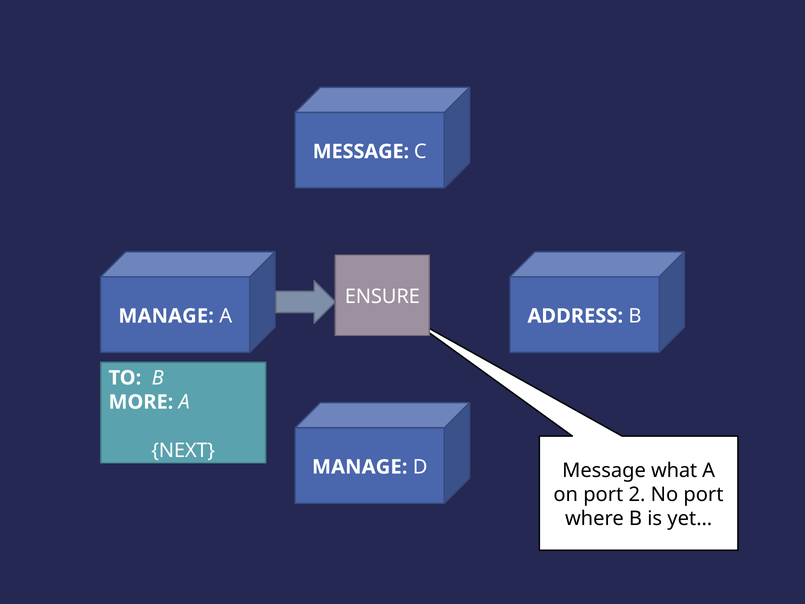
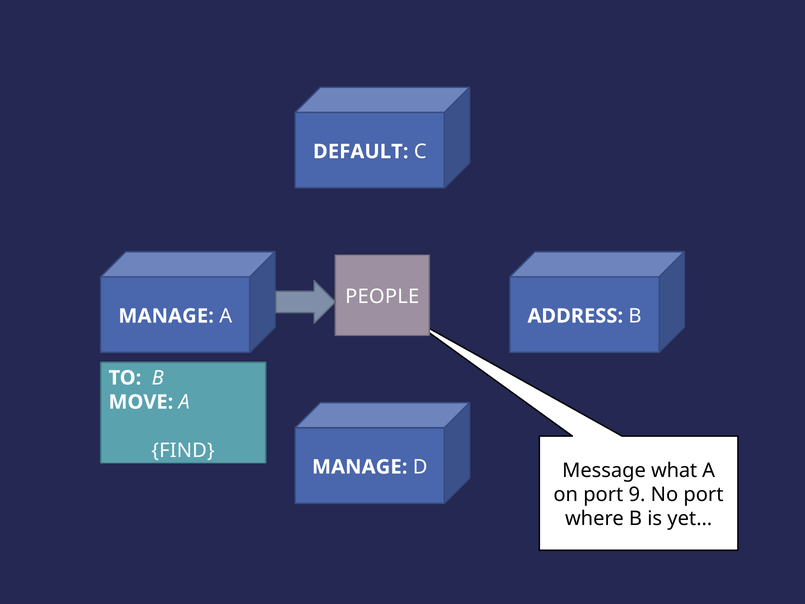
MESSAGE at (361, 152): MESSAGE -> DEFAULT
ENSURE: ENSURE -> PEOPLE
MORE: MORE -> MOVE
NEXT: NEXT -> FIND
2: 2 -> 9
